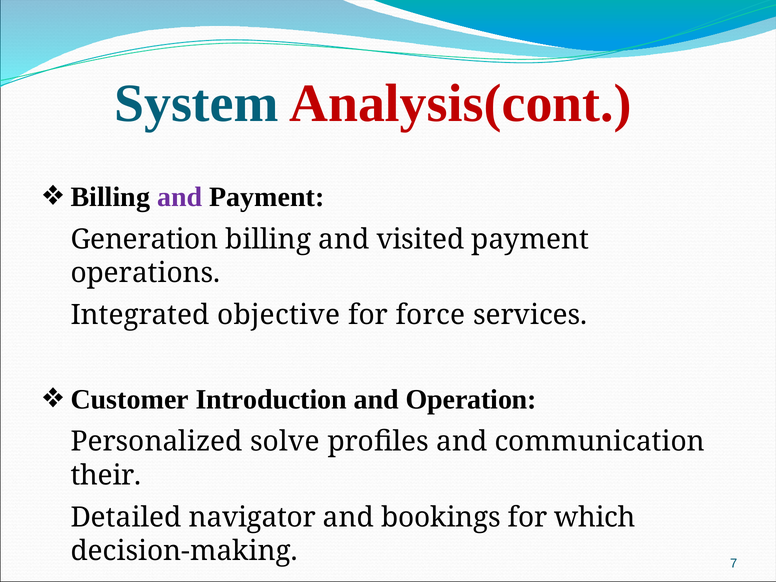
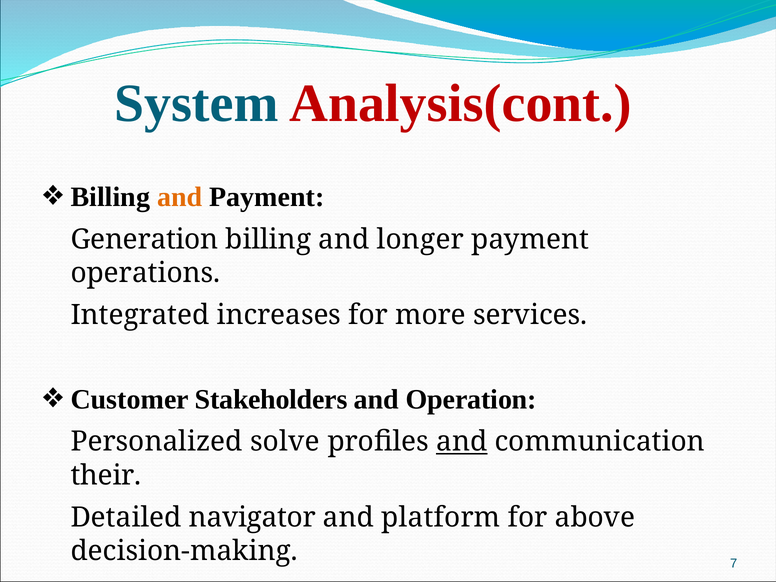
and at (180, 197) colour: purple -> orange
visited: visited -> longer
objective: objective -> increases
force: force -> more
Introduction: Introduction -> Stakeholders
and at (462, 442) underline: none -> present
bookings: bookings -> platform
which: which -> above
